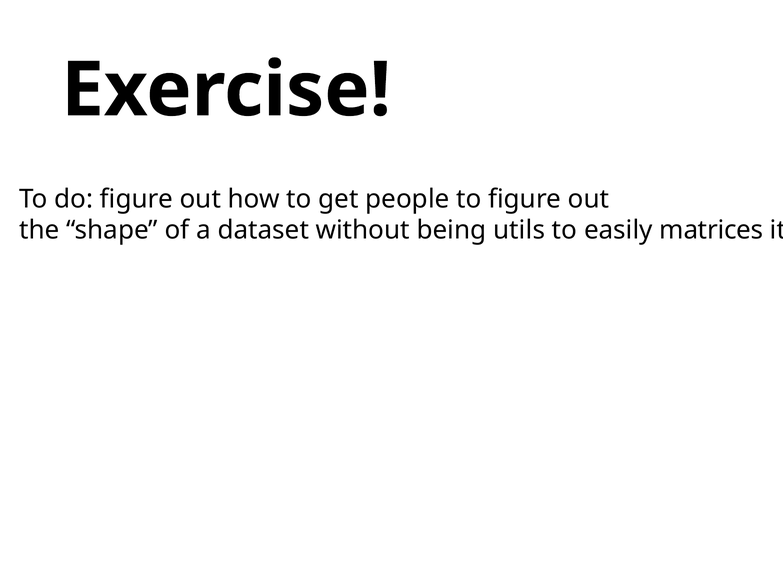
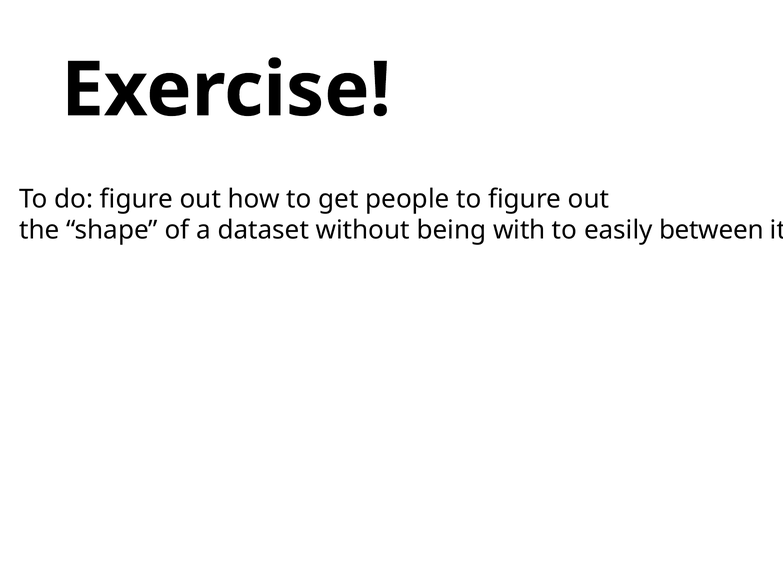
utils: utils -> with
matrices: matrices -> between
